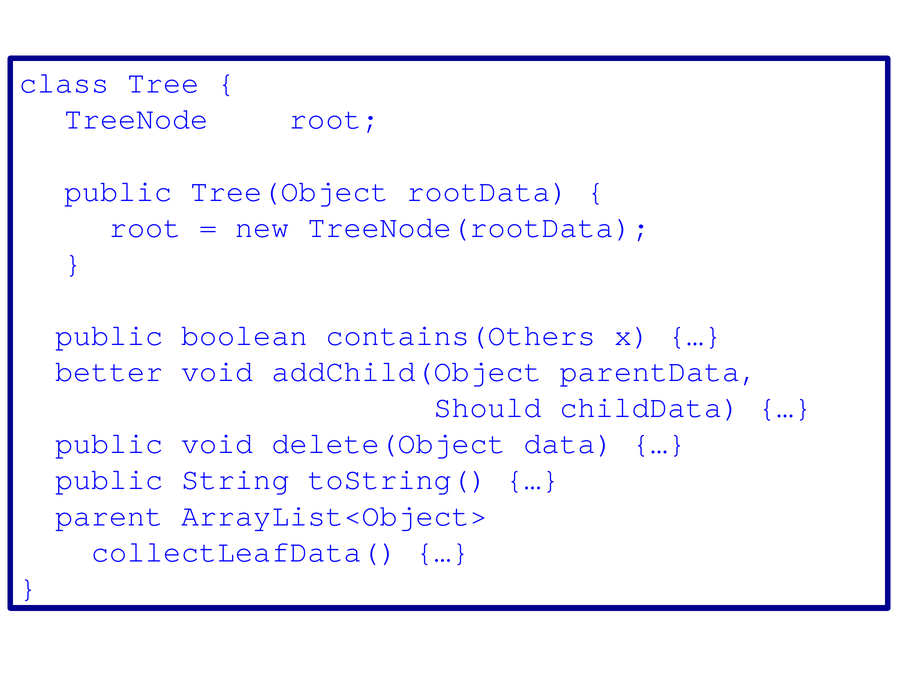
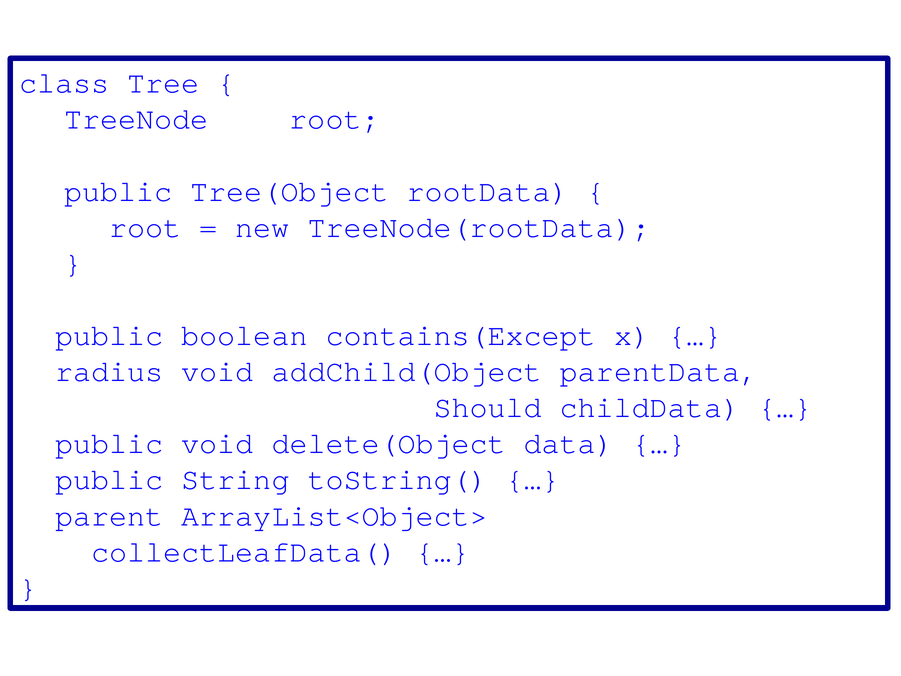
contains(Others: contains(Others -> contains(Except
better: better -> radius
